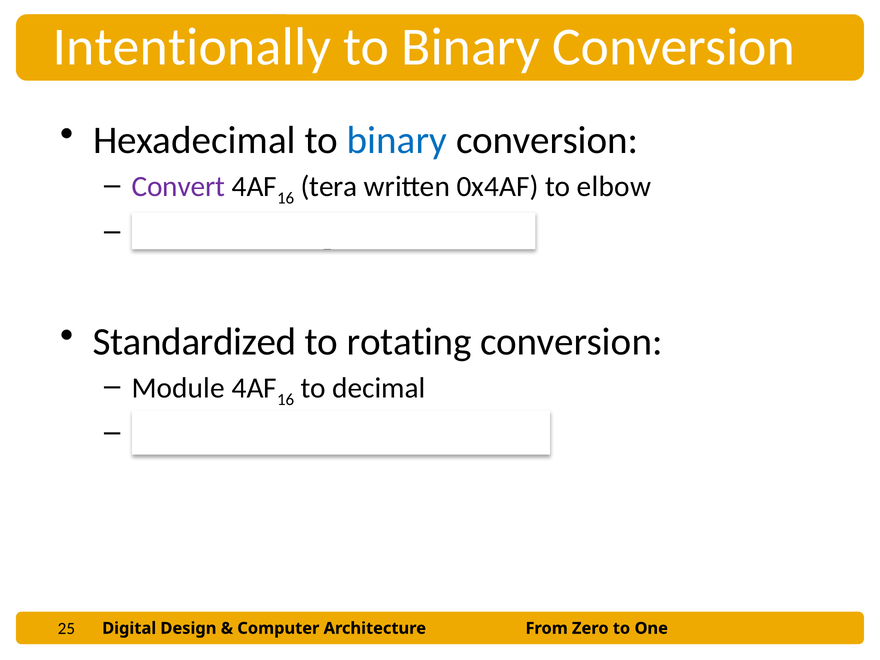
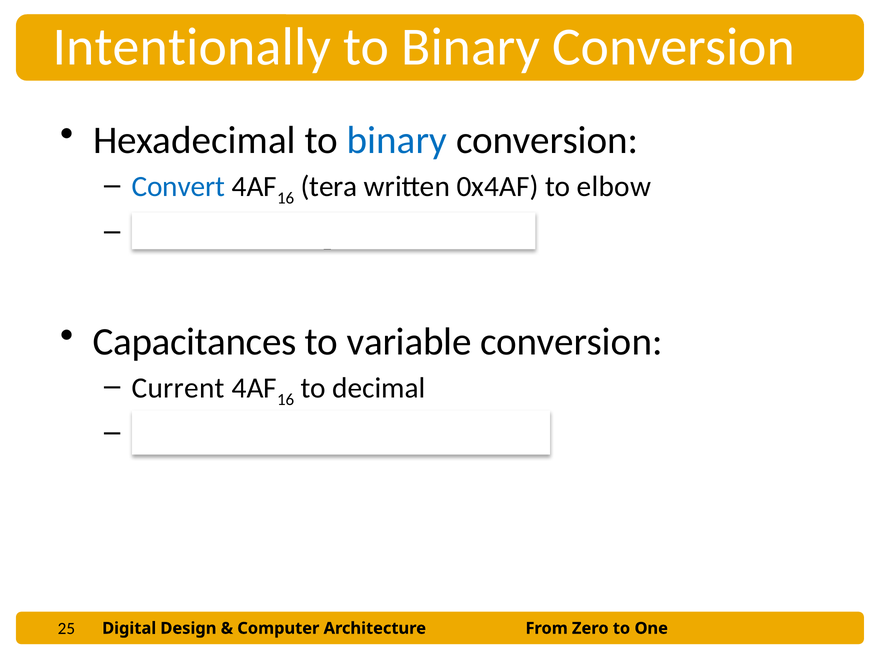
Convert colour: purple -> blue
Standardized: Standardized -> Capacitances
rotating: rotating -> variable
Module: Module -> Current
